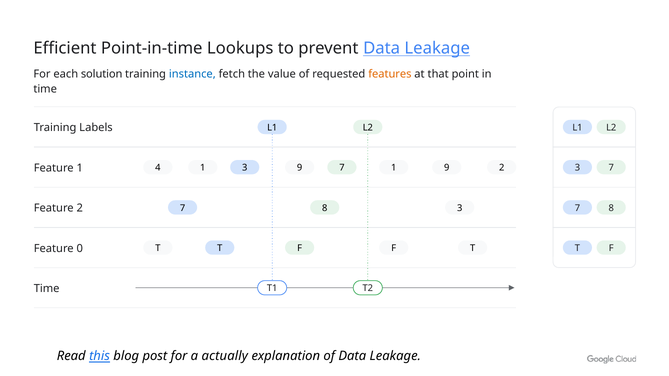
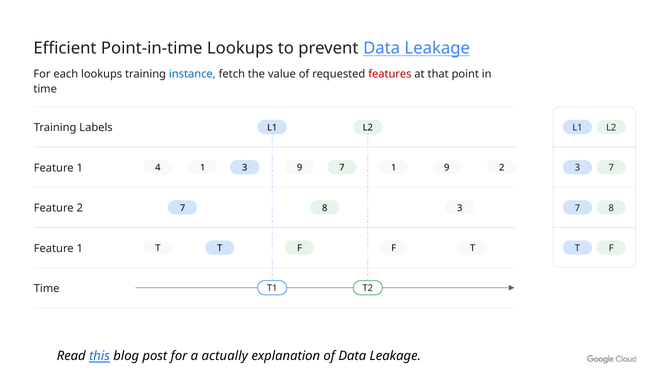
each solution: solution -> lookups
features colour: orange -> red
0 at (80, 249): 0 -> 1
